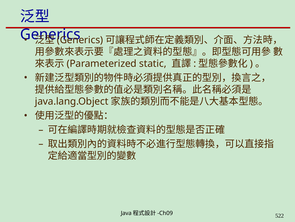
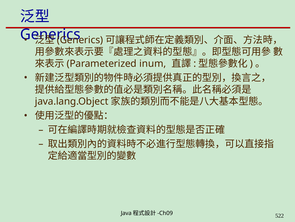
static: static -> inum
